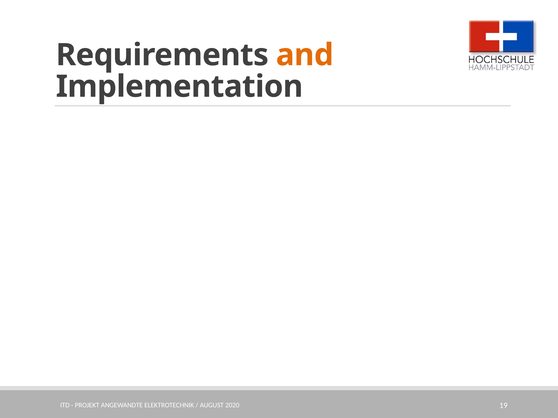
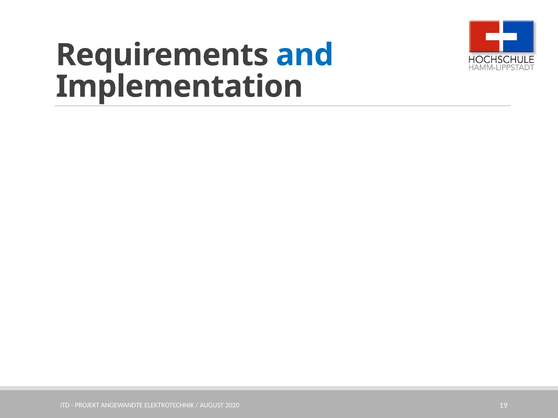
and colour: orange -> blue
